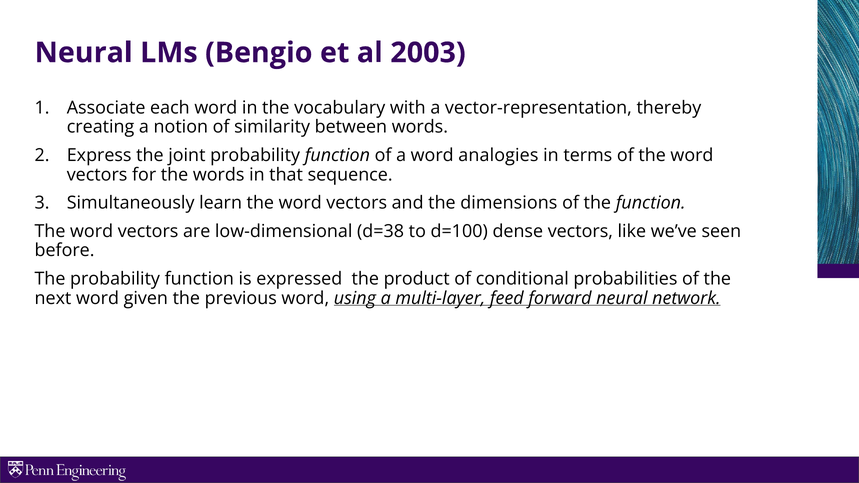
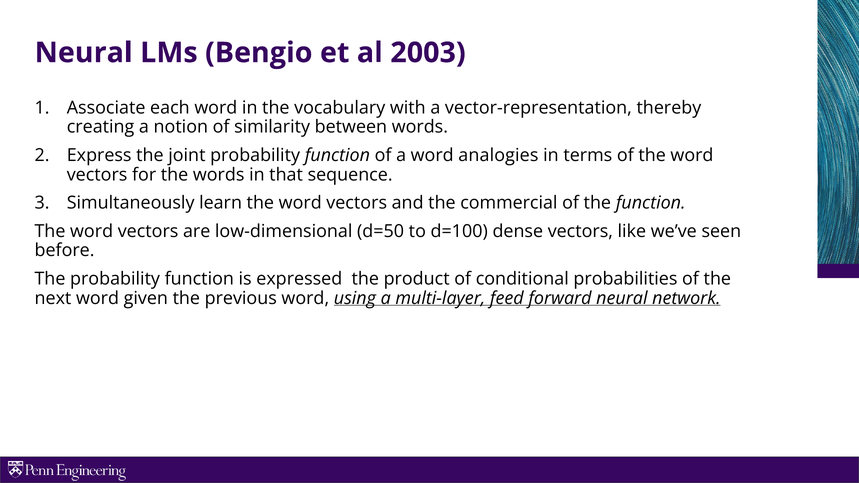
dimensions: dimensions -> commercial
d=38: d=38 -> d=50
